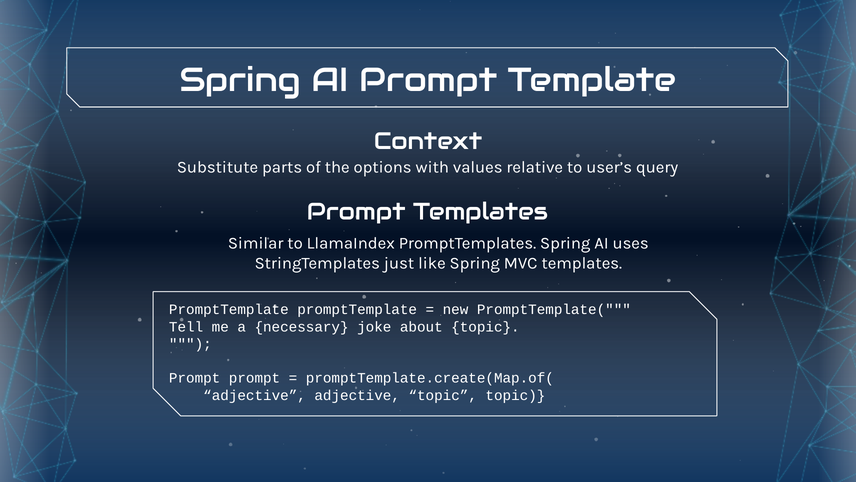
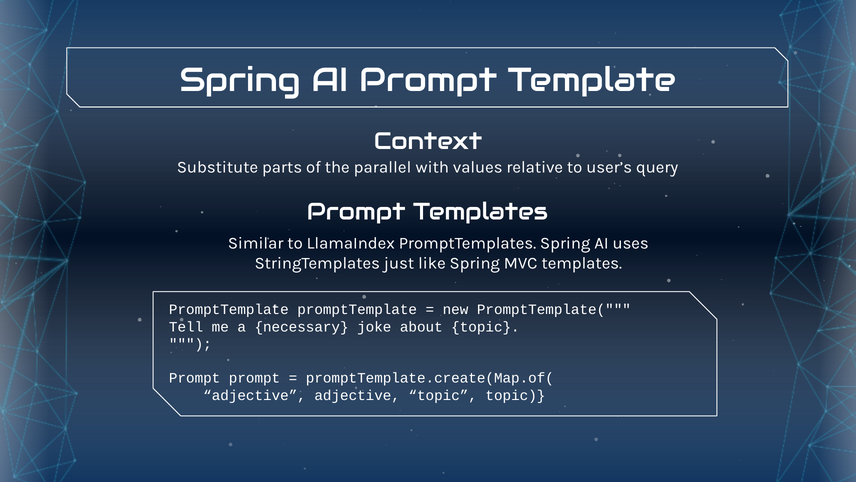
options: options -> parallel
